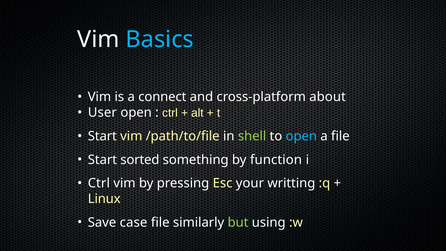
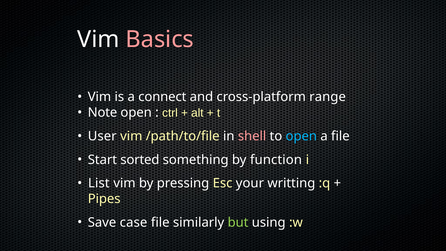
Basics colour: light blue -> pink
about: about -> range
User: User -> Note
Start at (102, 136): Start -> User
shell colour: light green -> pink
Ctrl at (99, 183): Ctrl -> List
Linux: Linux -> Pipes
